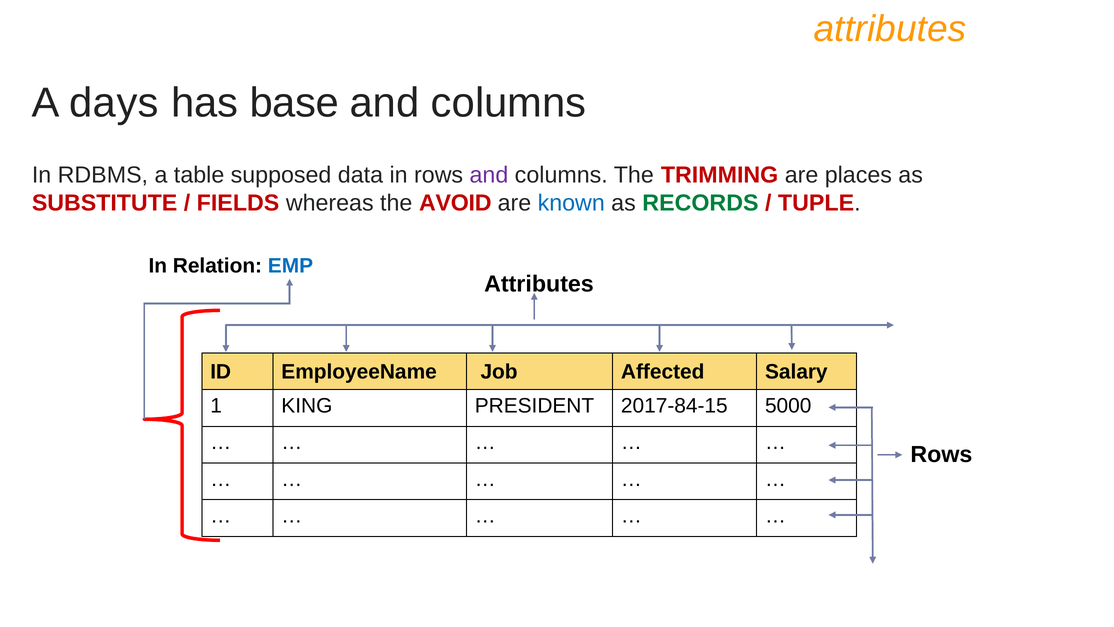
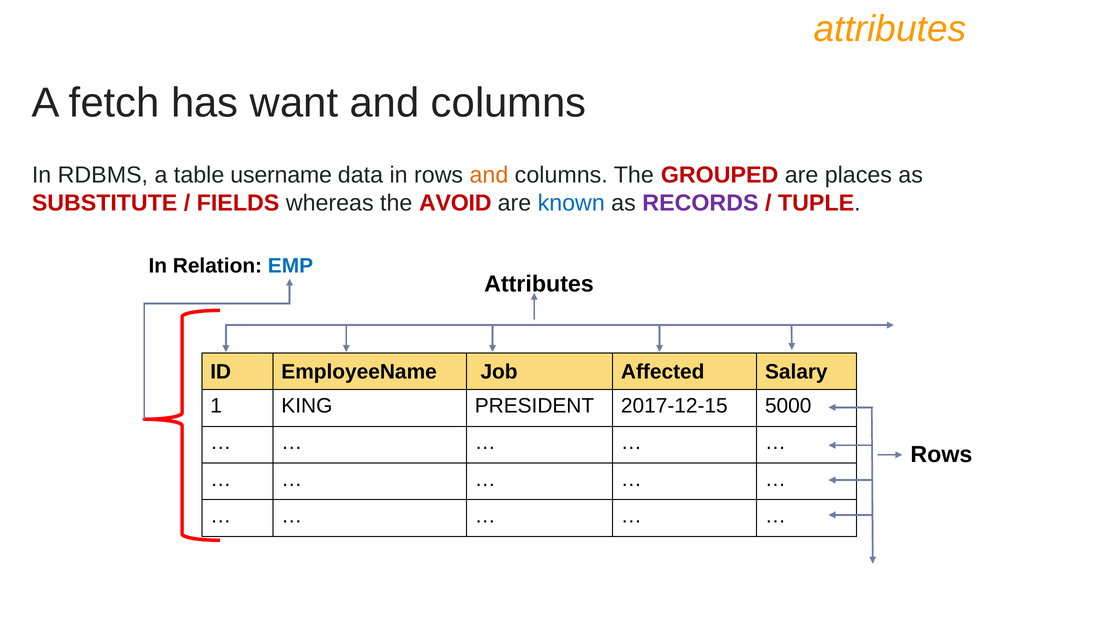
days: days -> fetch
base: base -> want
supposed: supposed -> username
and at (489, 175) colour: purple -> orange
TRIMMING: TRIMMING -> GROUPED
RECORDS colour: green -> purple
2017-84-15: 2017-84-15 -> 2017-12-15
